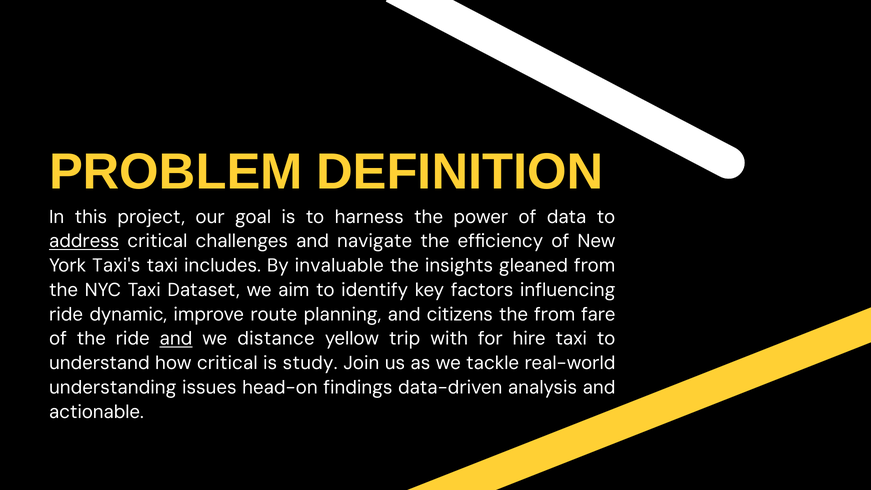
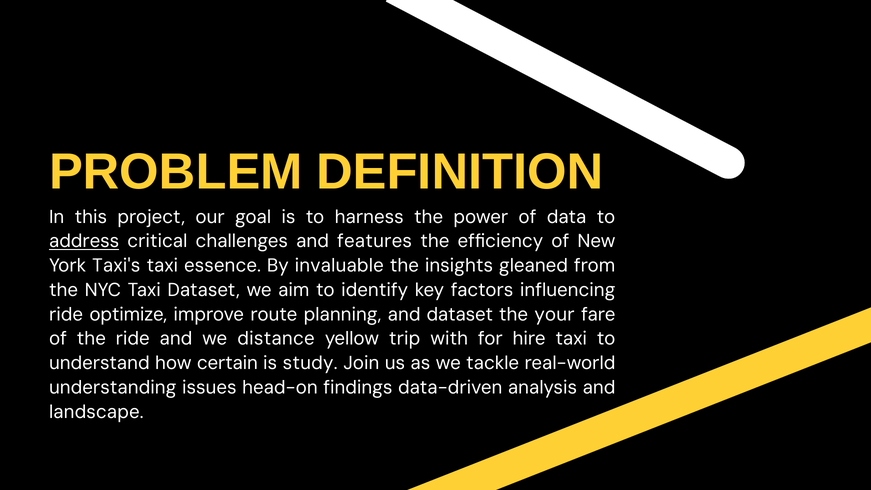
navigate: navigate -> features
includes: includes -> essence
dynamic: dynamic -> optimize
and citizens: citizens -> dataset
the from: from -> your
and at (176, 339) underline: present -> none
how critical: critical -> certain
actionable: actionable -> landscape
